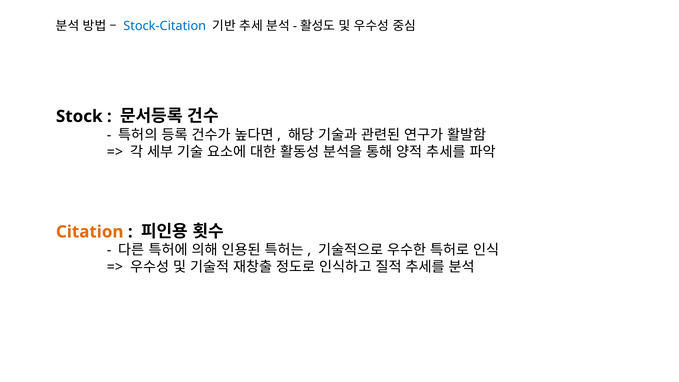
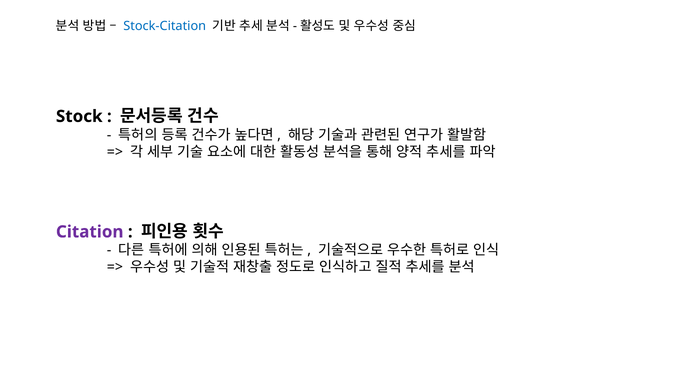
Citation colour: orange -> purple
